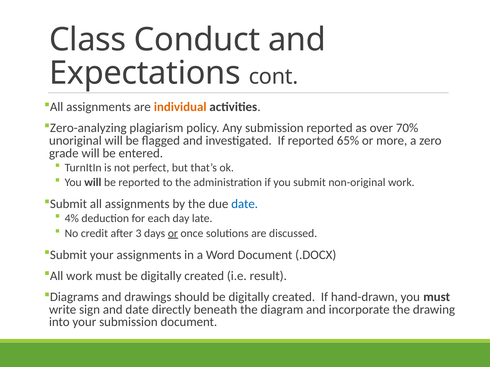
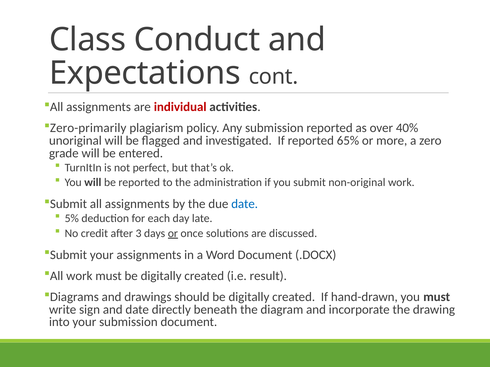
individual colour: orange -> red
Zero-analyzing: Zero-analyzing -> Zero-primarily
70%: 70% -> 40%
4%: 4% -> 5%
